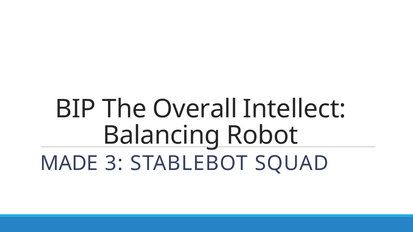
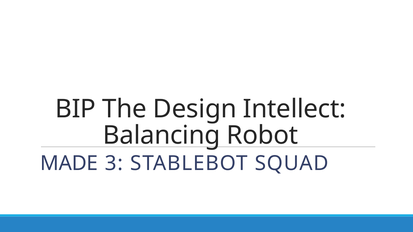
Overall: Overall -> Design
